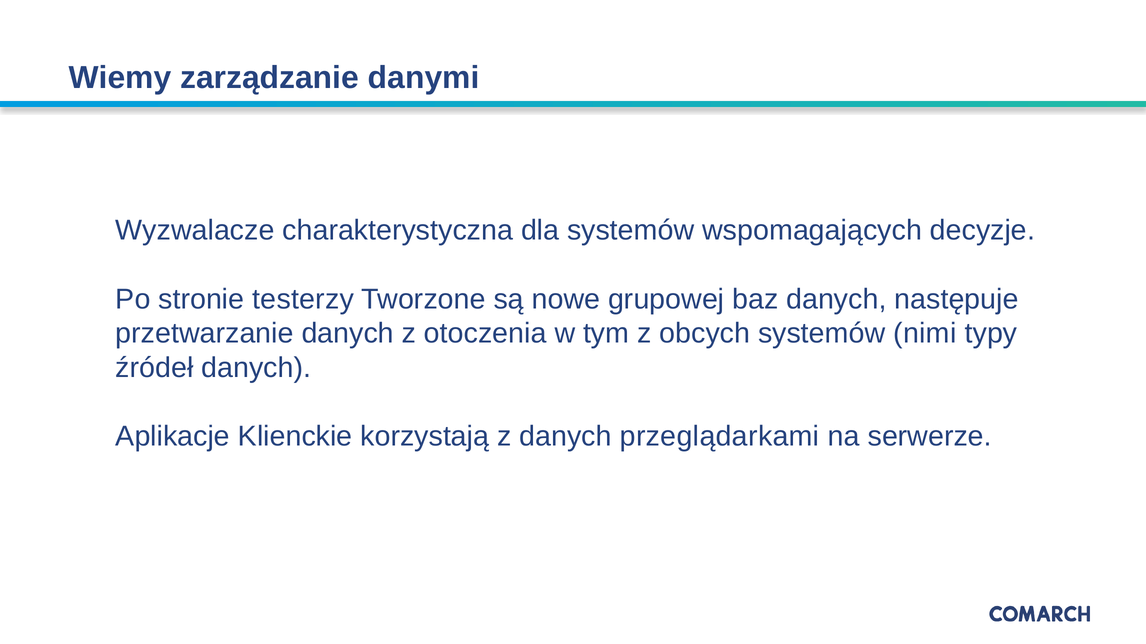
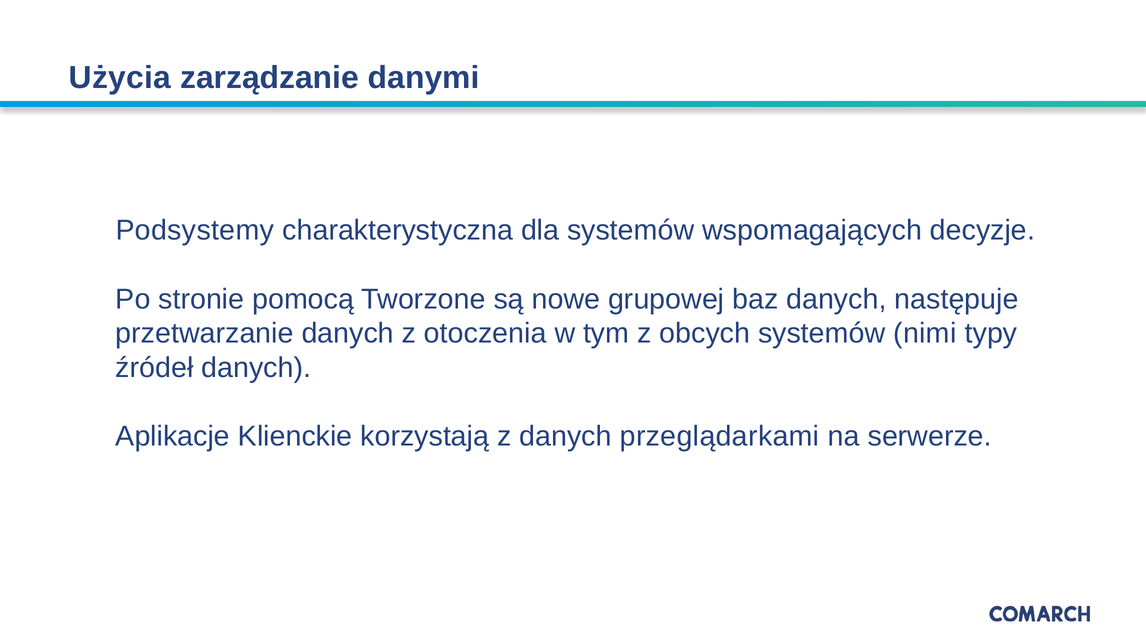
Wiemy: Wiemy -> Użycia
Wyzwalacze: Wyzwalacze -> Podsystemy
testerzy: testerzy -> pomocą
